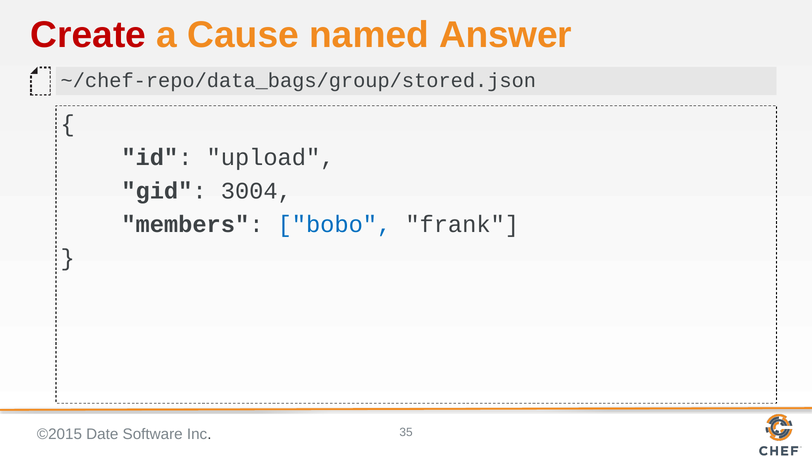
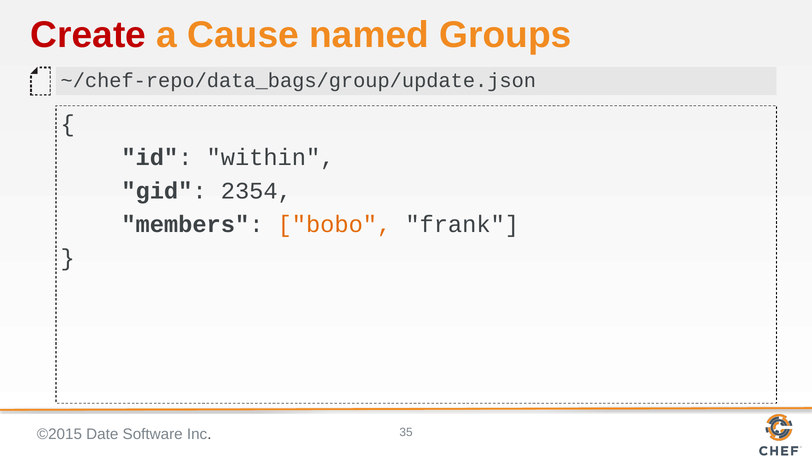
Answer: Answer -> Groups
~/chef-repo/data_bags/group/stored.json: ~/chef-repo/data_bags/group/stored.json -> ~/chef-repo/data_bags/group/update.json
upload: upload -> within
3004: 3004 -> 2354
bobo colour: blue -> orange
